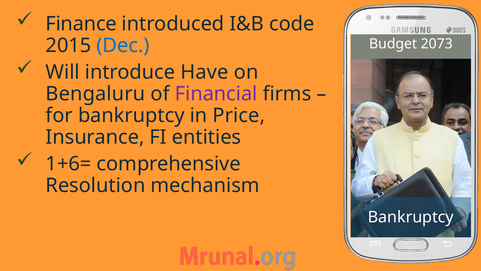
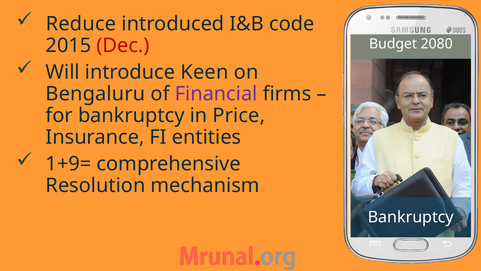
Finance: Finance -> Reduce
2073: 2073 -> 2080
Dec colour: blue -> red
Have: Have -> Keen
1+6=: 1+6= -> 1+9=
